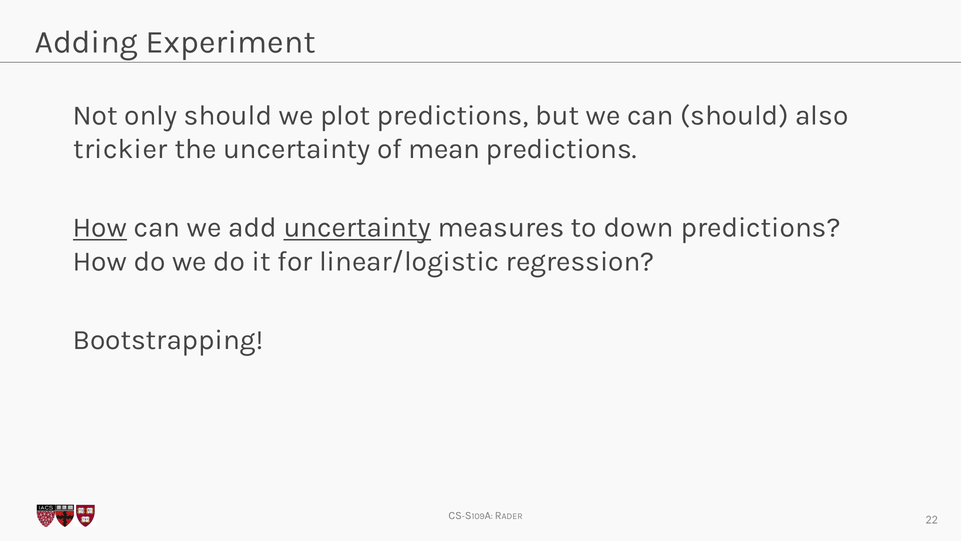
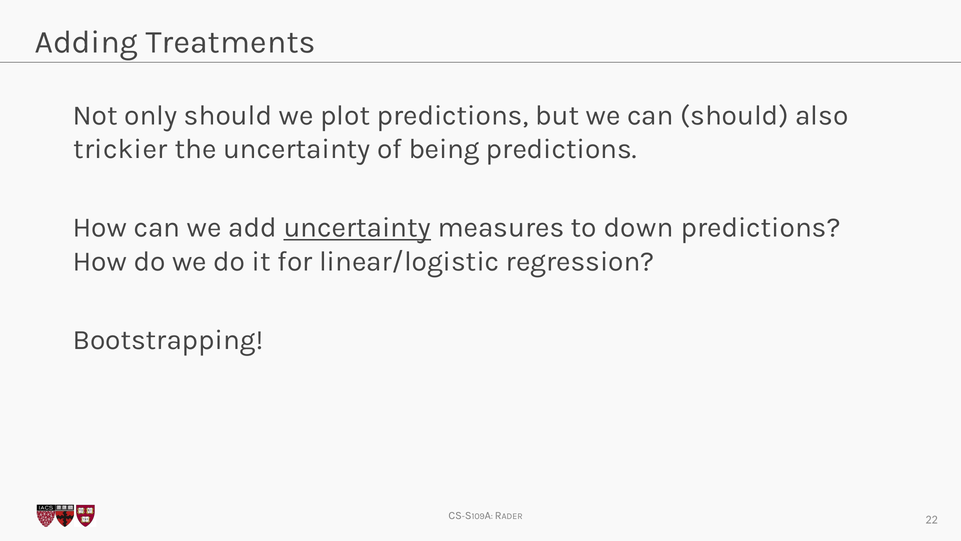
Experiment: Experiment -> Treatments
mean: mean -> being
How at (100, 227) underline: present -> none
